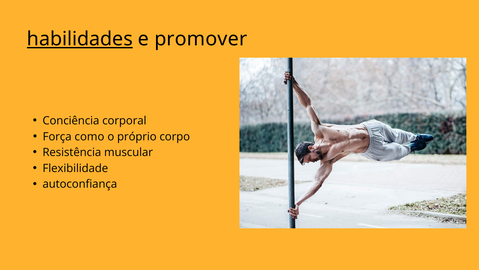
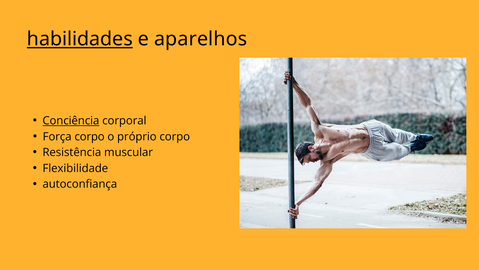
promover: promover -> aparelhos
Conciência underline: none -> present
Força como: como -> corpo
